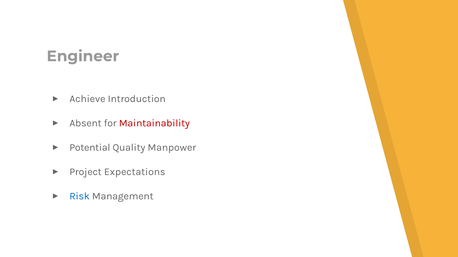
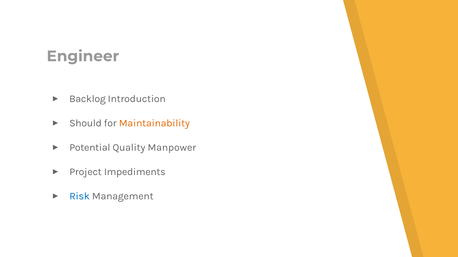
Achieve: Achieve -> Backlog
Absent: Absent -> Should
Maintainability colour: red -> orange
Expectations: Expectations -> Impediments
